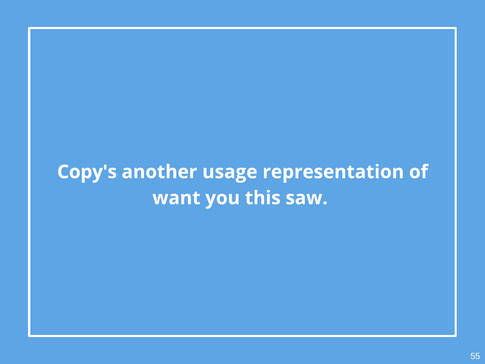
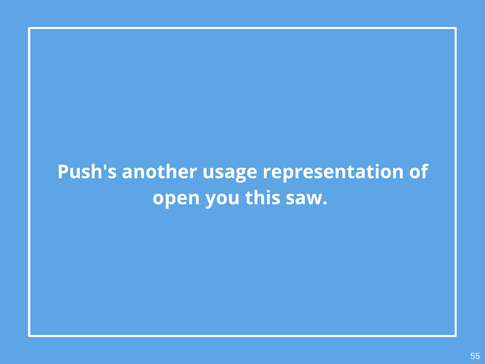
Copy's: Copy's -> Push's
want: want -> open
